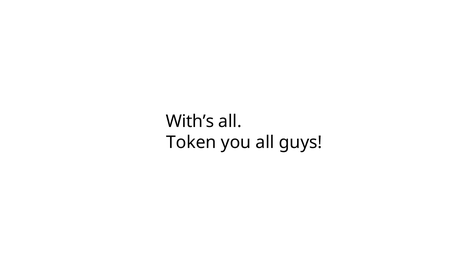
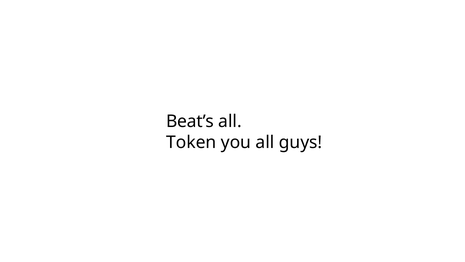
With’s: With’s -> Beat’s
